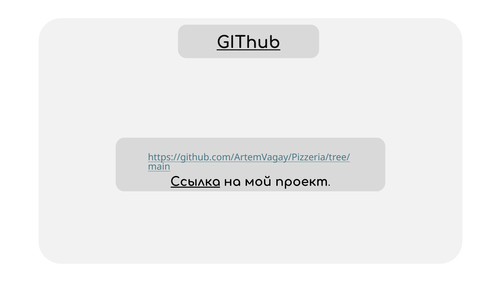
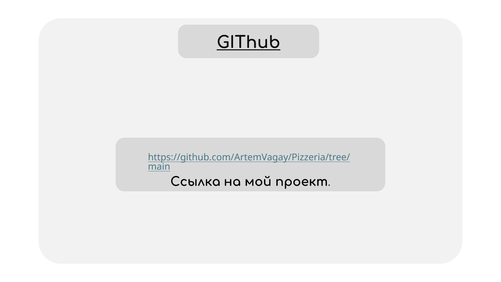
Ссылка underline: present -> none
